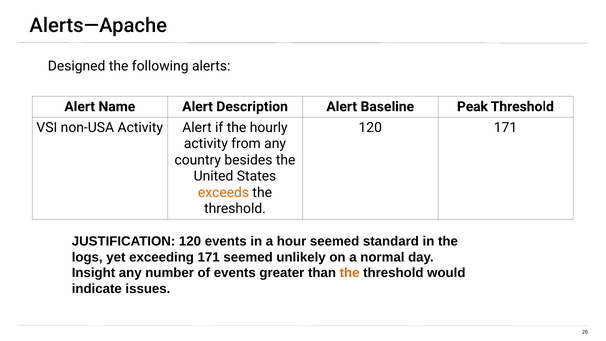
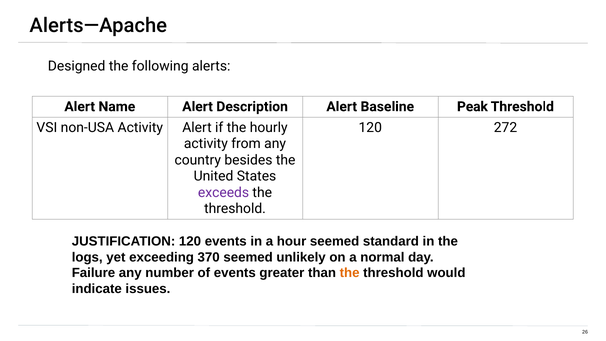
120 171: 171 -> 272
exceeds colour: orange -> purple
exceeding 171: 171 -> 370
Insight: Insight -> Failure
